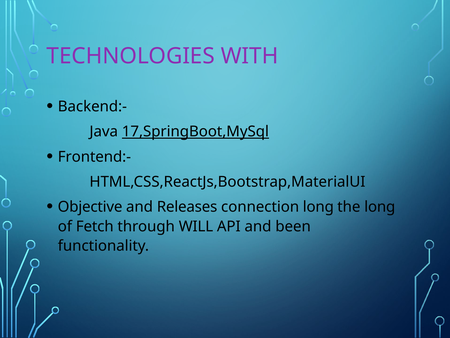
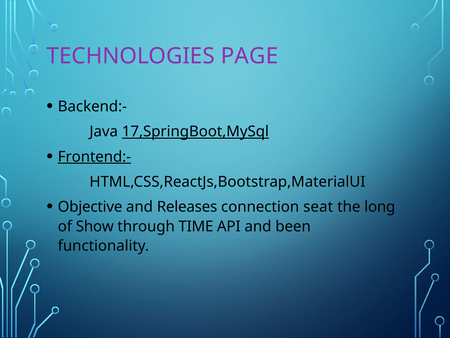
WITH: WITH -> PAGE
Frontend:- underline: none -> present
connection long: long -> seat
Fetch: Fetch -> Show
WILL: WILL -> TIME
